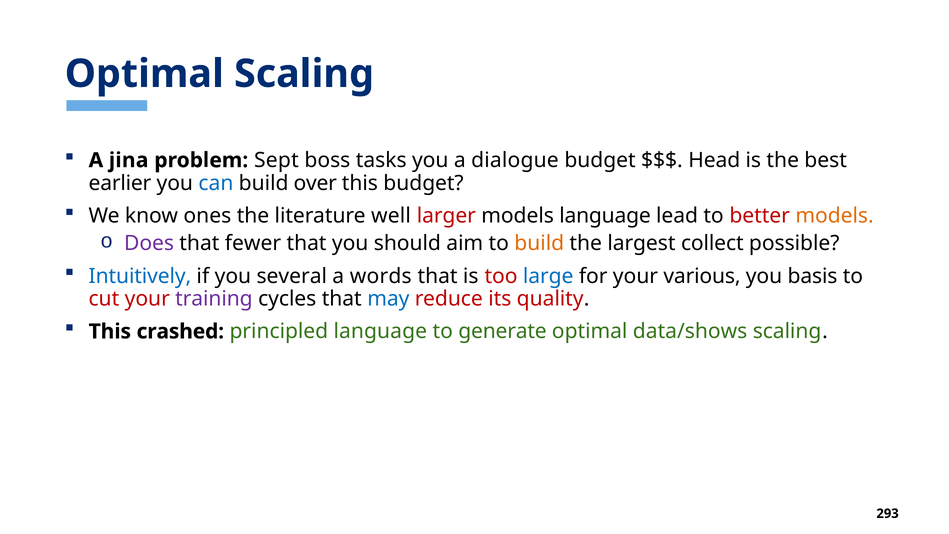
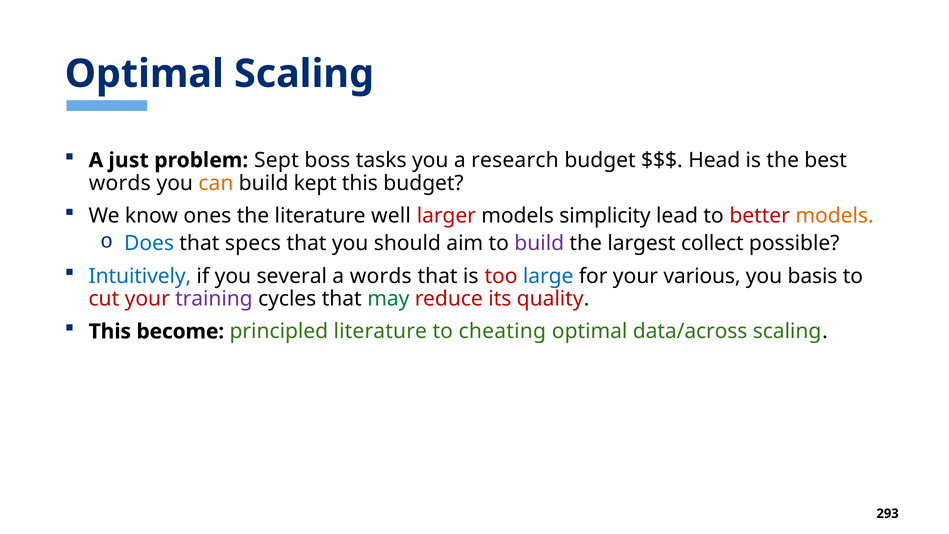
jina: jina -> just
dialogue: dialogue -> research
earlier at (120, 183): earlier -> words
can colour: blue -> orange
over: over -> kept
models language: language -> simplicity
Does colour: purple -> blue
fewer: fewer -> specs
build at (539, 243) colour: orange -> purple
may colour: blue -> green
crashed: crashed -> become
principled language: language -> literature
generate: generate -> cheating
data/shows: data/shows -> data/across
